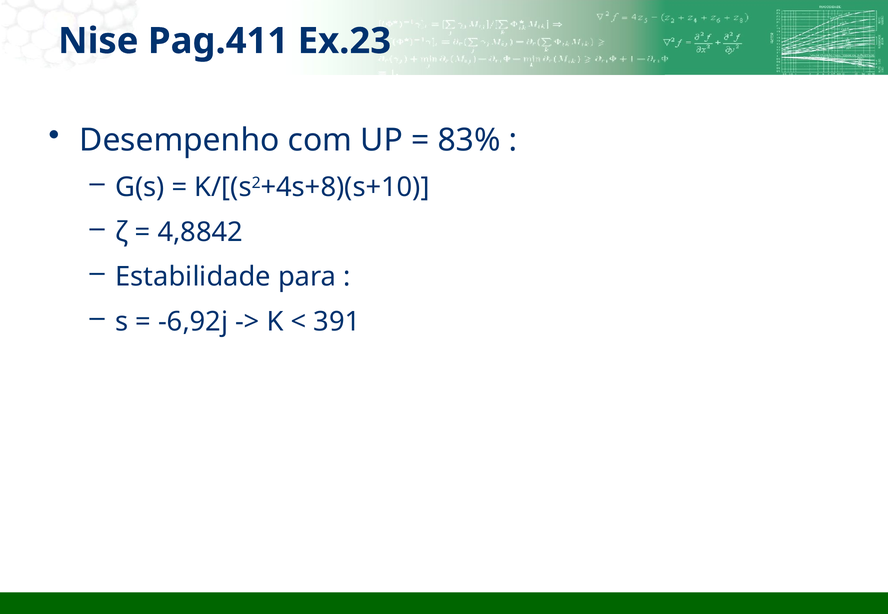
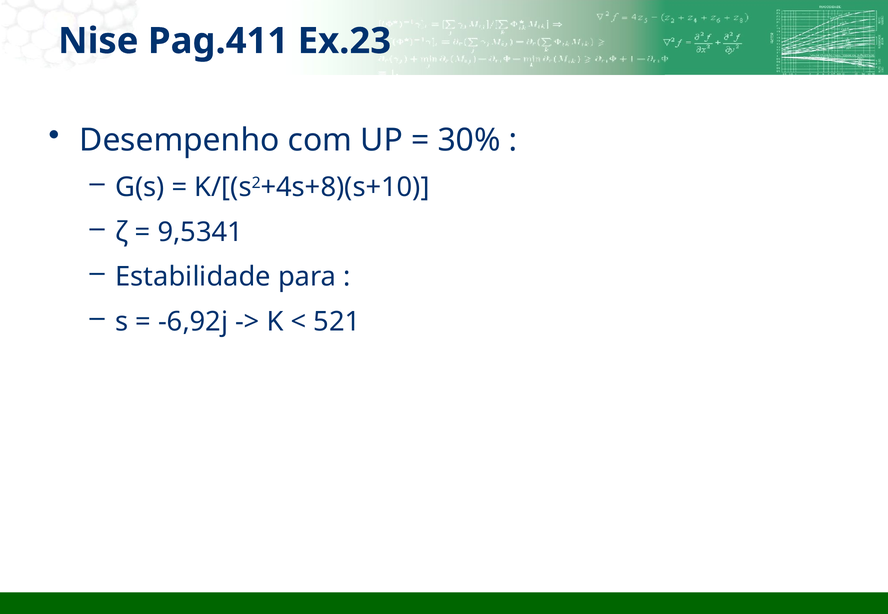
83%: 83% -> 30%
4,8842: 4,8842 -> 9,5341
391: 391 -> 521
